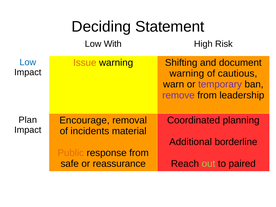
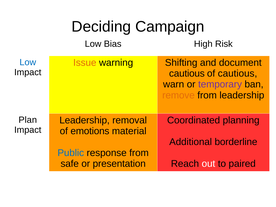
Statement: Statement -> Campaign
With: With -> Bias
warning at (187, 73): warning -> cautious
remove colour: purple -> orange
Encourage at (84, 120): Encourage -> Leadership
incidents: incidents -> emotions
Public colour: orange -> blue
reassurance: reassurance -> presentation
out colour: light green -> white
